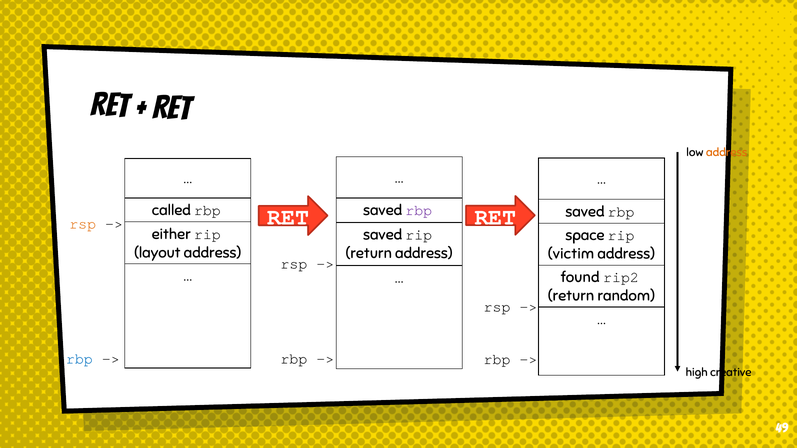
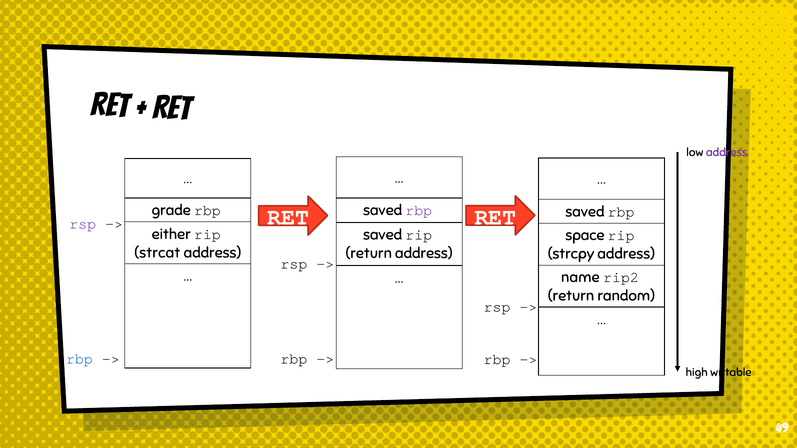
address at (727, 153) colour: orange -> purple
called: called -> grade
rsp at (83, 224) colour: orange -> purple
layout: layout -> strcat
victim: victim -> strcpy
found: found -> name
creative: creative -> writable
